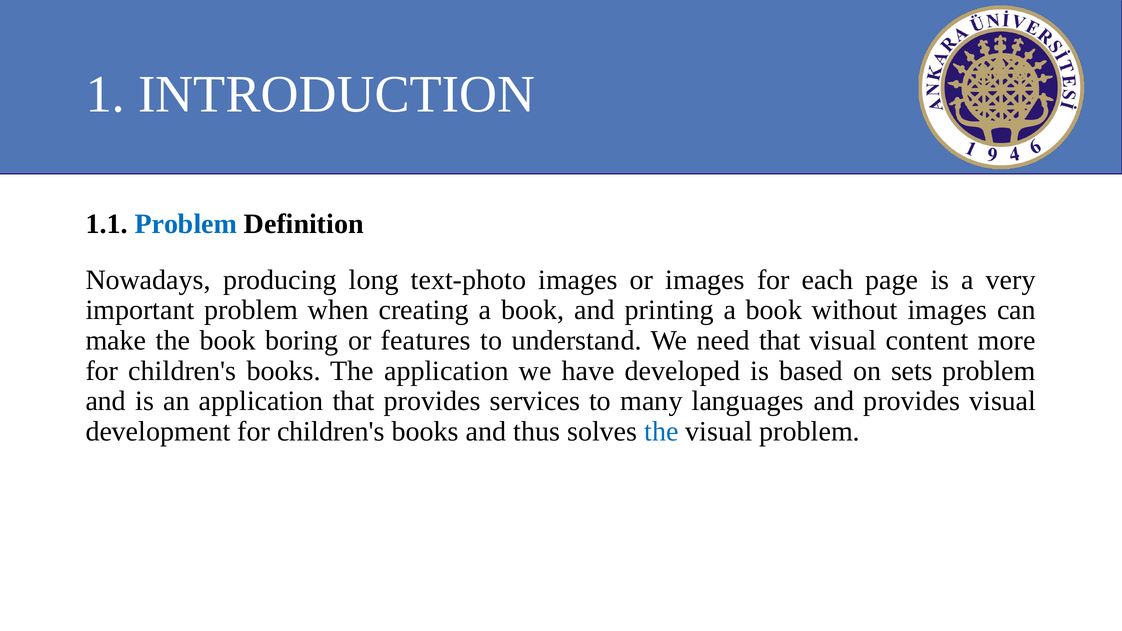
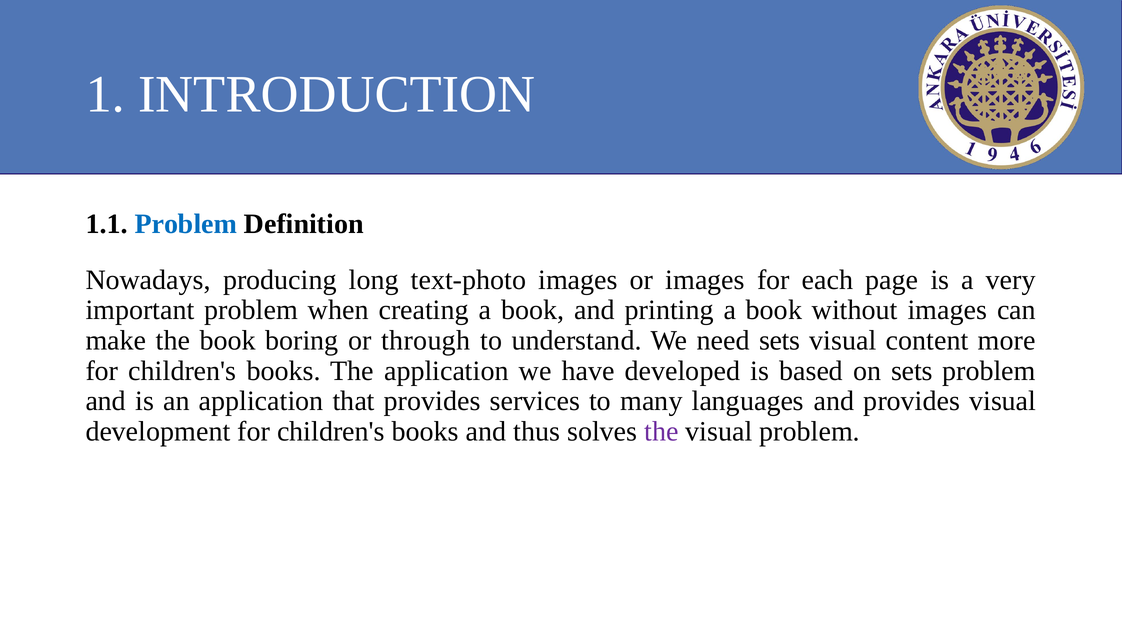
features: features -> through
need that: that -> sets
the at (661, 431) colour: blue -> purple
